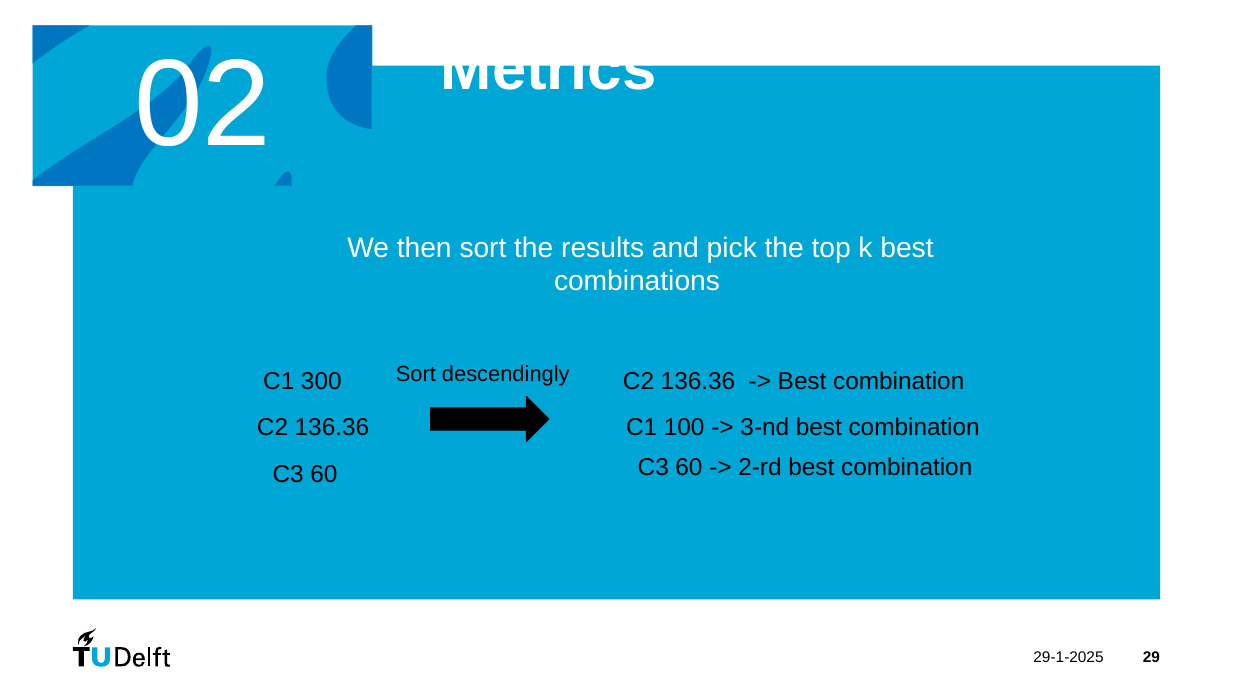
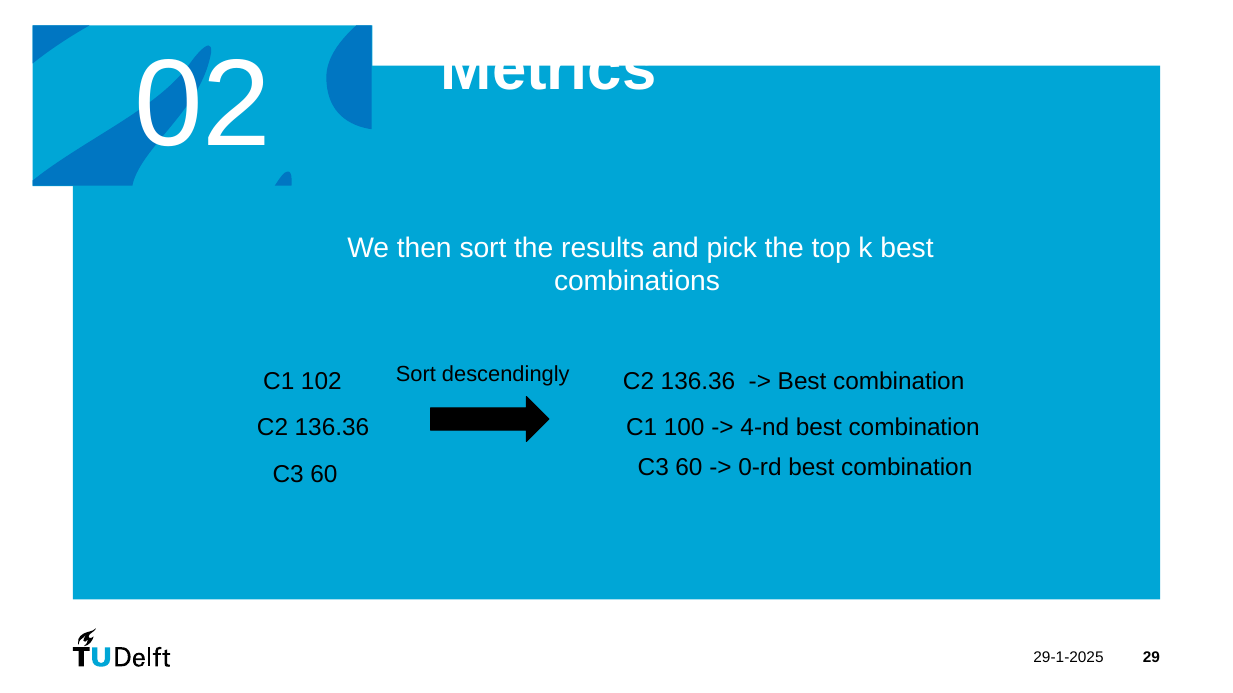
300: 300 -> 102
3-nd: 3-nd -> 4-nd
2-rd: 2-rd -> 0-rd
